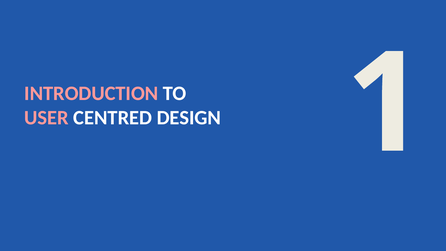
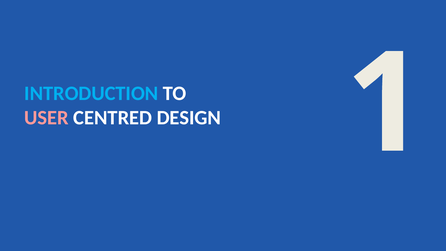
INTRODUCTION colour: pink -> light blue
